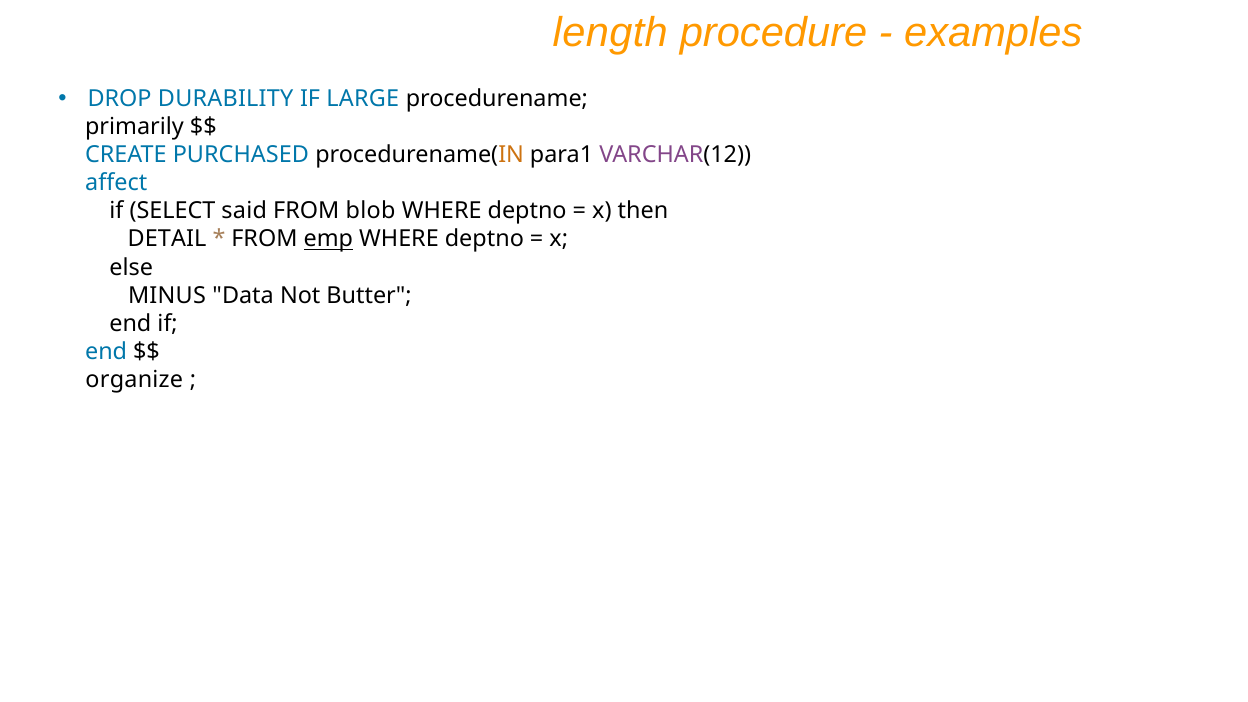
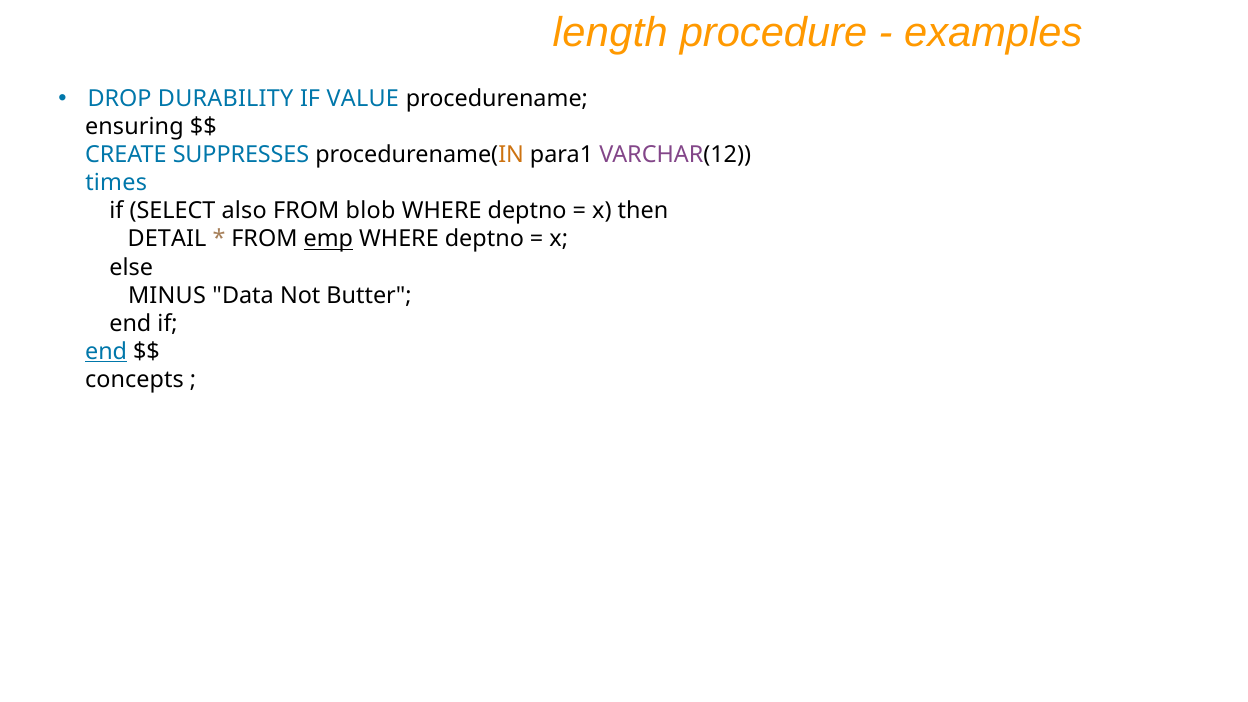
LARGE: LARGE -> VALUE
primarily: primarily -> ensuring
PURCHASED: PURCHASED -> SUPPRESSES
affect: affect -> times
said: said -> also
end at (106, 352) underline: none -> present
organize: organize -> concepts
